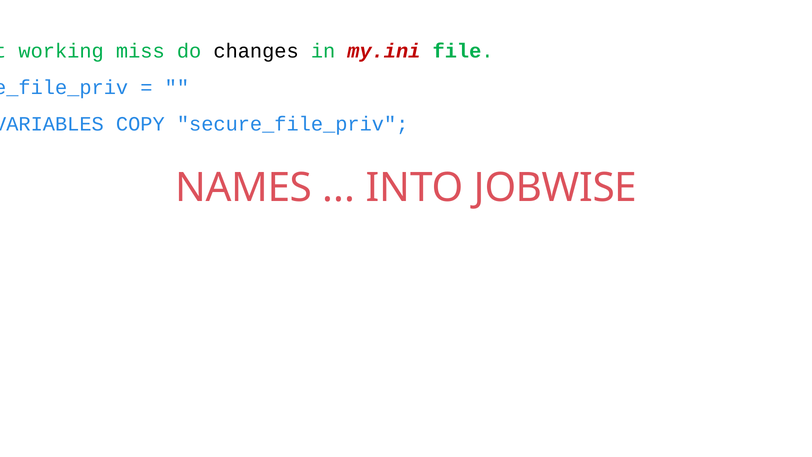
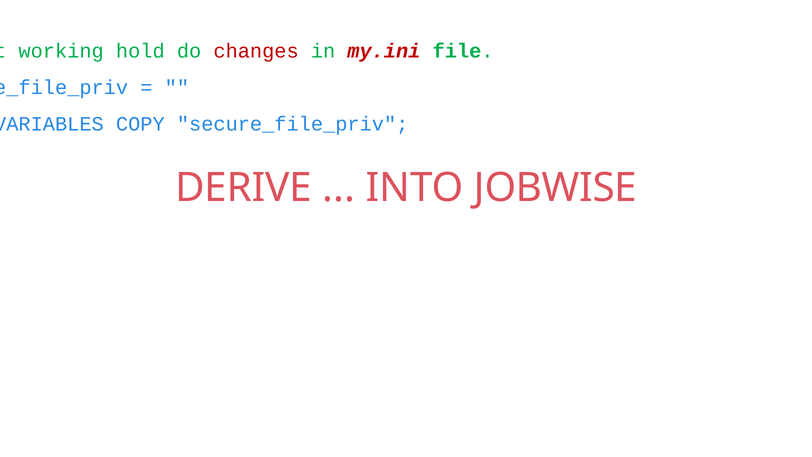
miss: miss -> hold
changes colour: black -> red
NAMES: NAMES -> DERIVE
